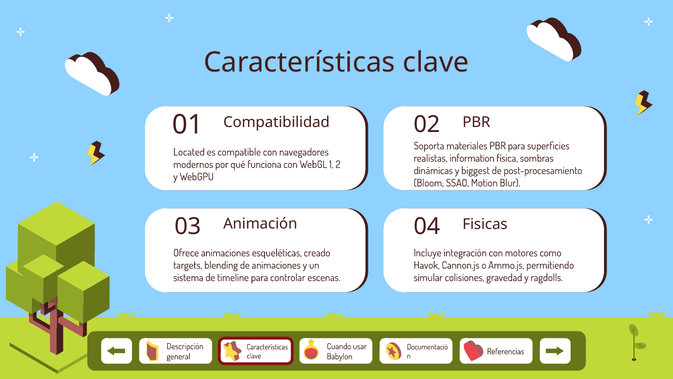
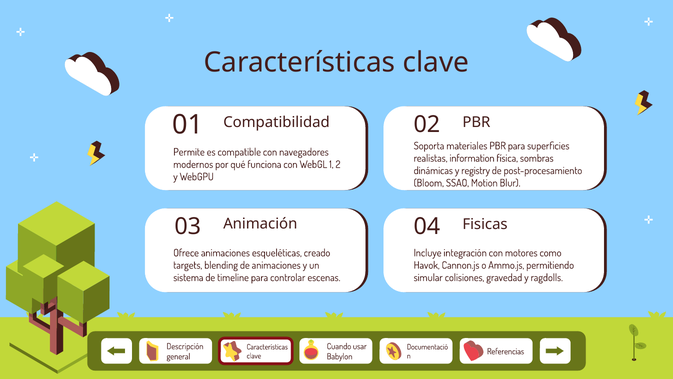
Located: Located -> Permite
biggest: biggest -> registry
